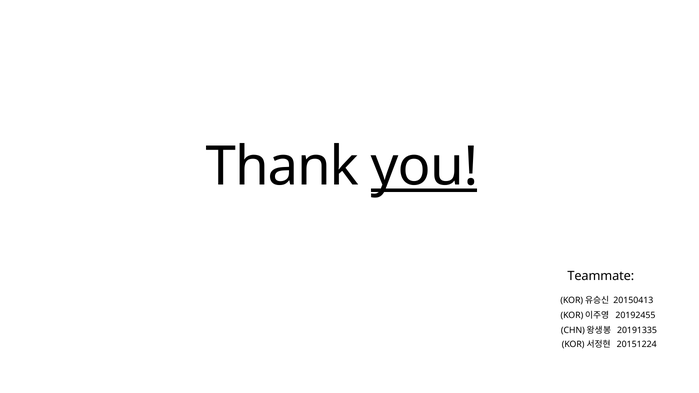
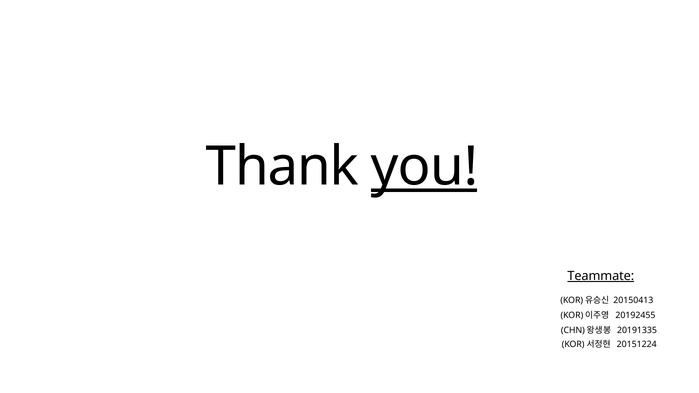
Teammate underline: none -> present
